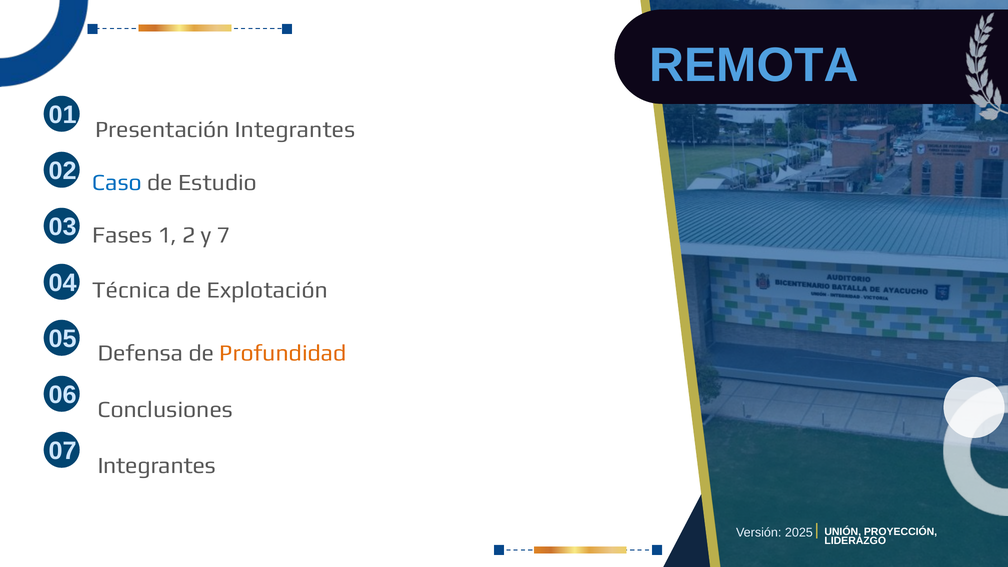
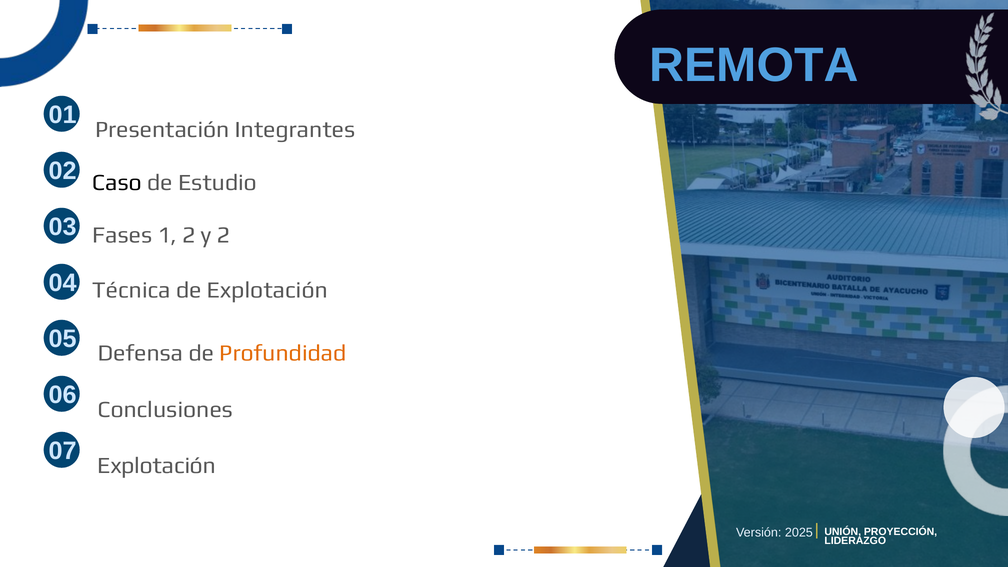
Caso colour: blue -> black
y 7: 7 -> 2
Integrantes at (157, 465): Integrantes -> Explotación
